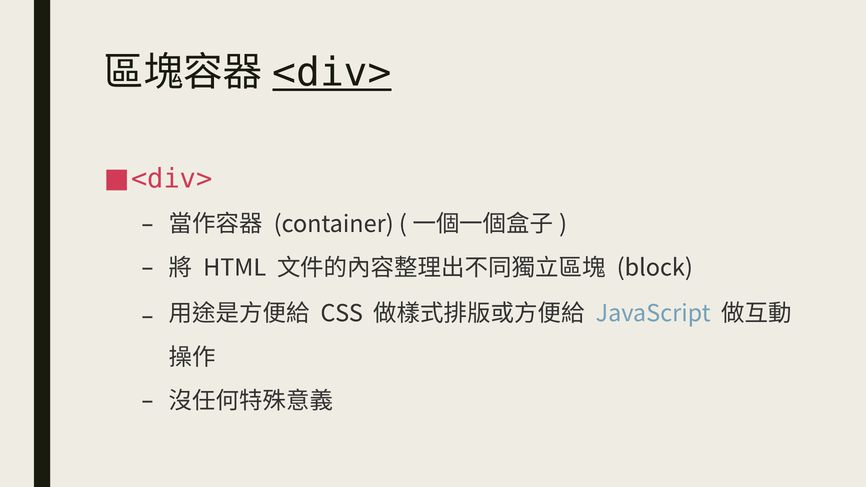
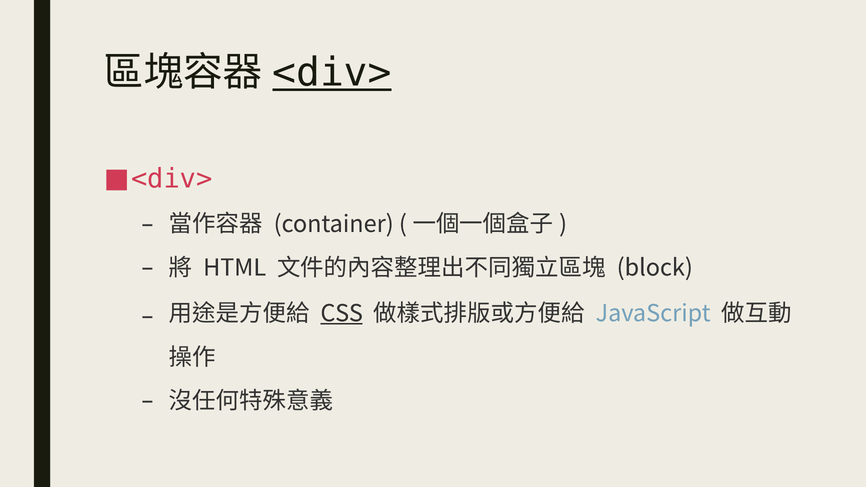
CSS underline: none -> present
